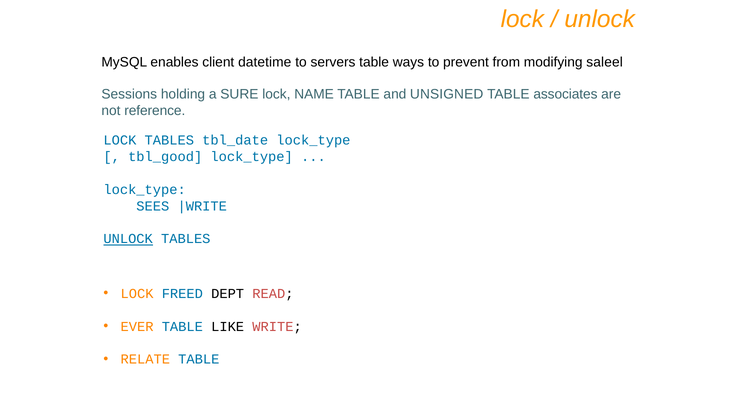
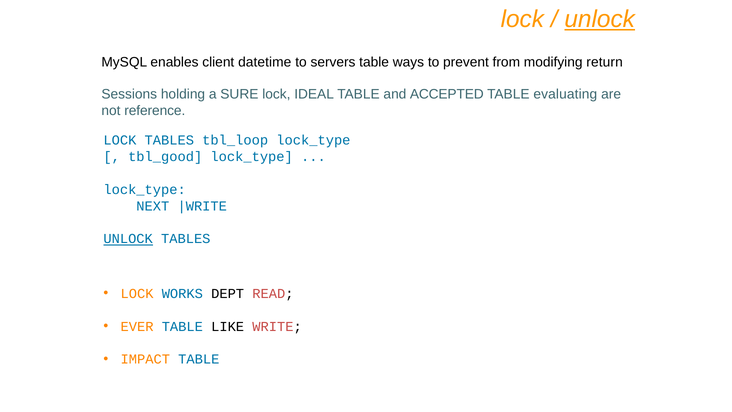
unlock at (600, 19) underline: none -> present
saleel: saleel -> return
NAME: NAME -> IDEAL
UNSIGNED: UNSIGNED -> ACCEPTED
associates: associates -> evaluating
tbl_date: tbl_date -> tbl_loop
SEES: SEES -> NEXT
FREED: FREED -> WORKS
RELATE: RELATE -> IMPACT
